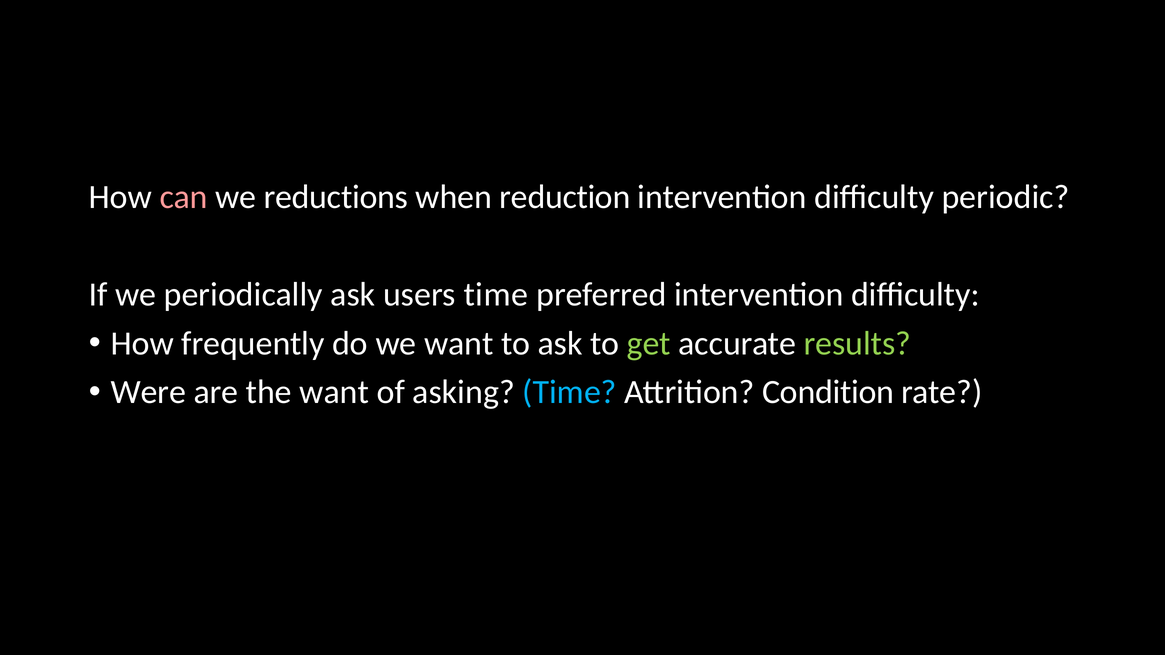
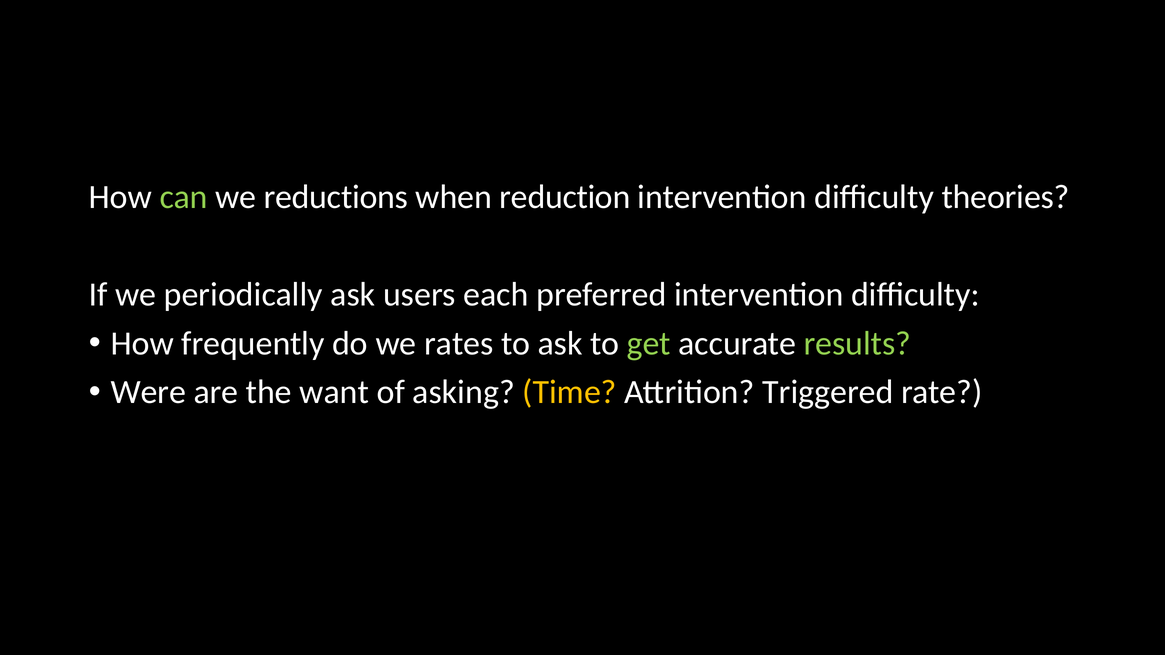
can colour: pink -> light green
periodic: periodic -> theories
users time: time -> each
we want: want -> rates
Time at (569, 392) colour: light blue -> yellow
Condition: Condition -> Triggered
